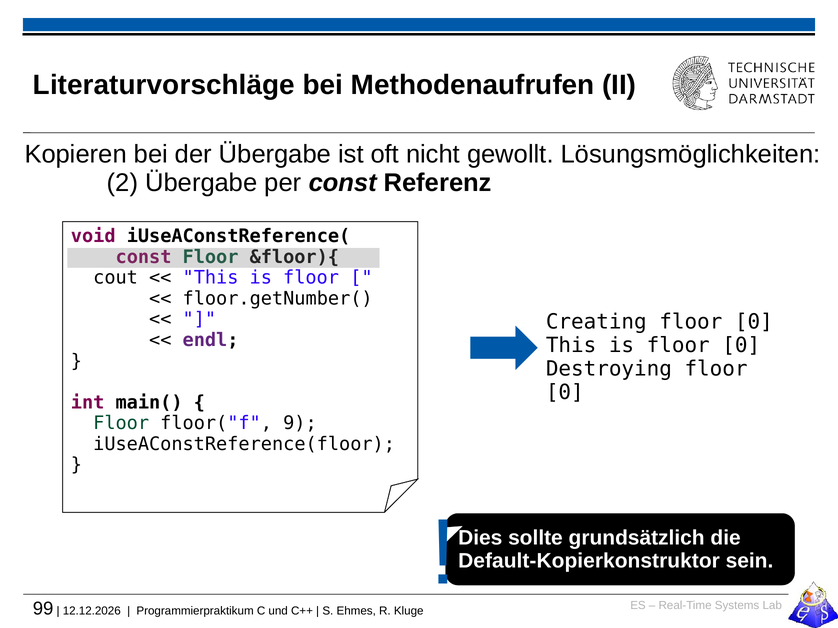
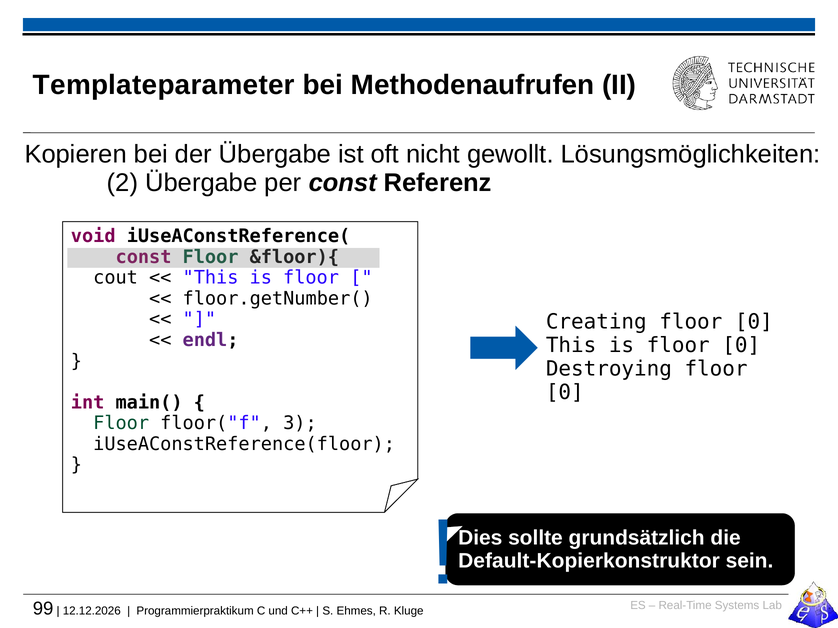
Literaturvorschläge: Literaturvorschläge -> Templateparameter
9: 9 -> 3
